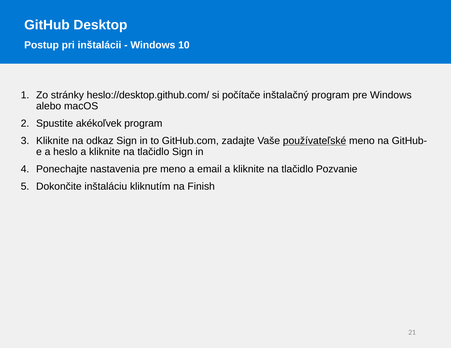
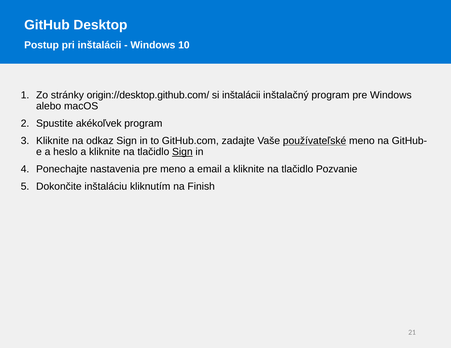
heslo://desktop.github.com/: heslo://desktop.github.com/ -> origin://desktop.github.com/
si počítače: počítače -> inštalácii
Sign at (182, 152) underline: none -> present
